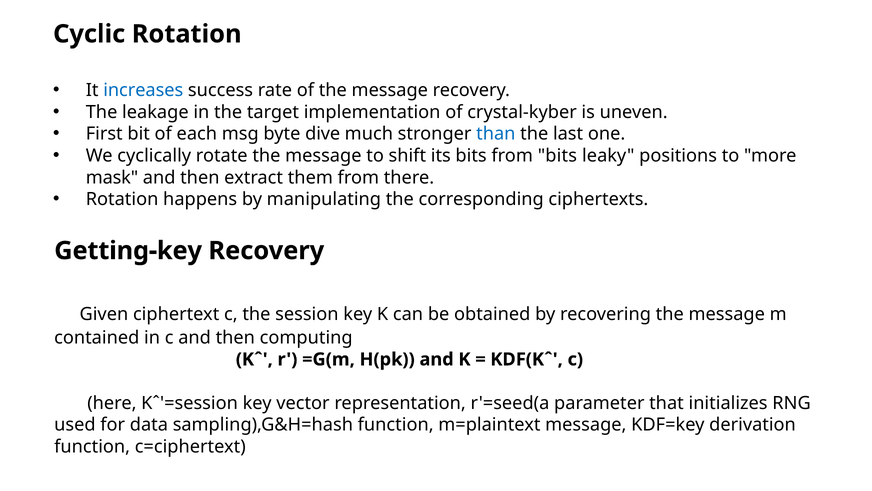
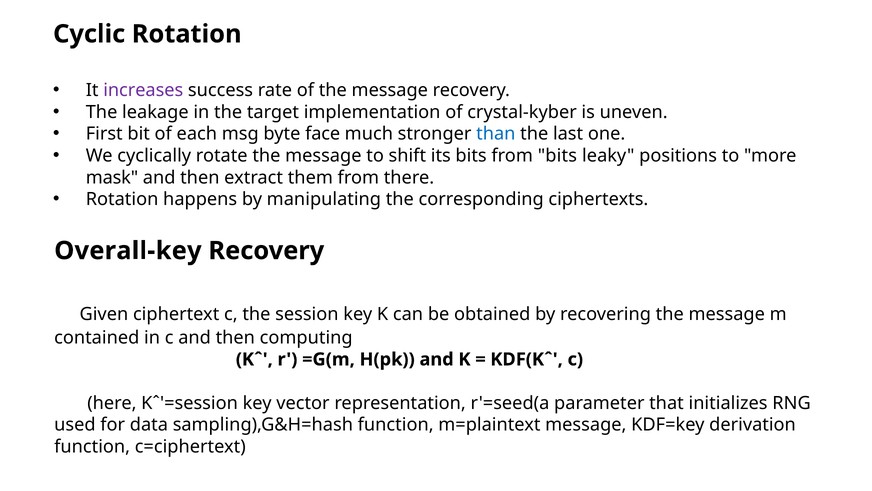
increases colour: blue -> purple
dive: dive -> face
Getting-key: Getting-key -> Overall-key
